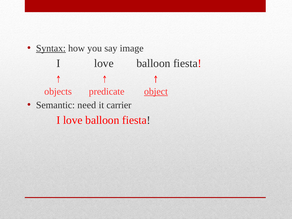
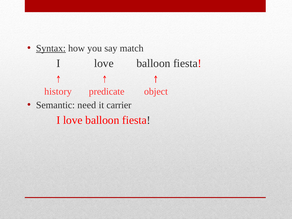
image: image -> match
objects: objects -> history
object underline: present -> none
